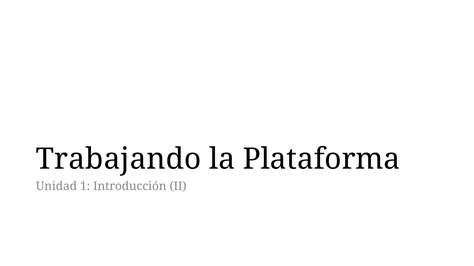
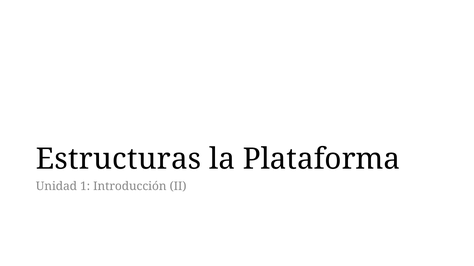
Trabajando: Trabajando -> Estructuras
